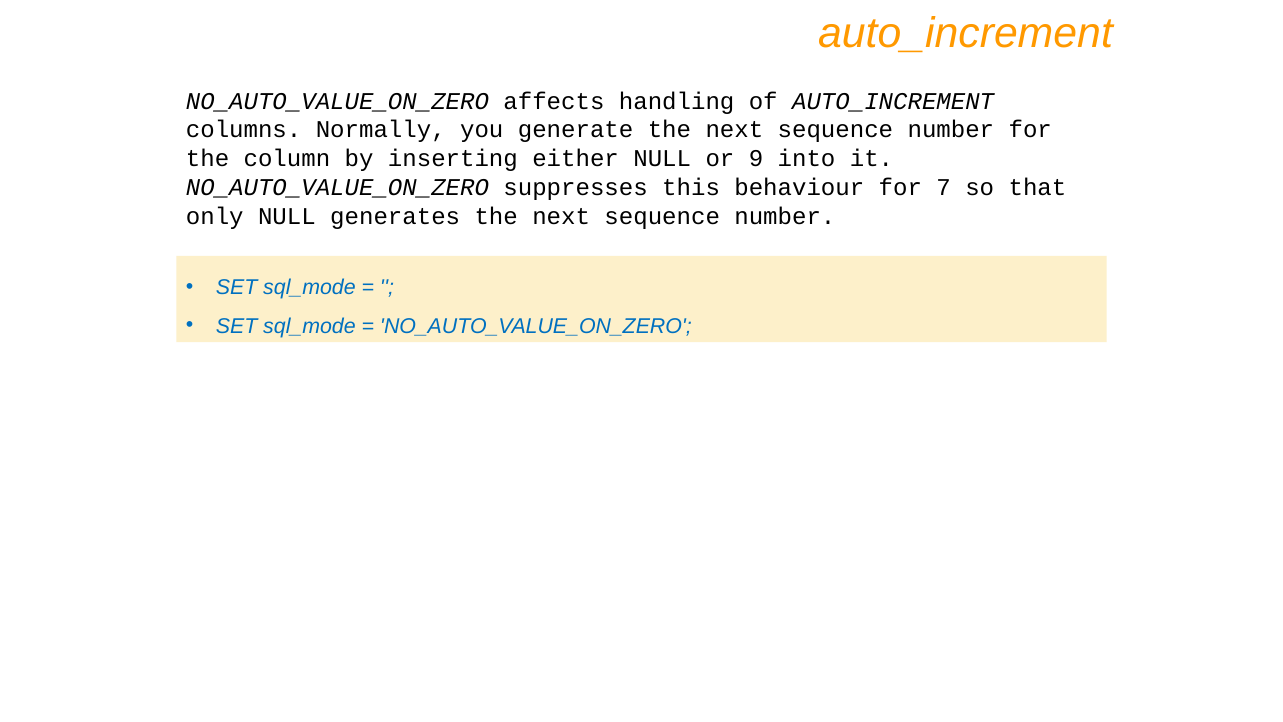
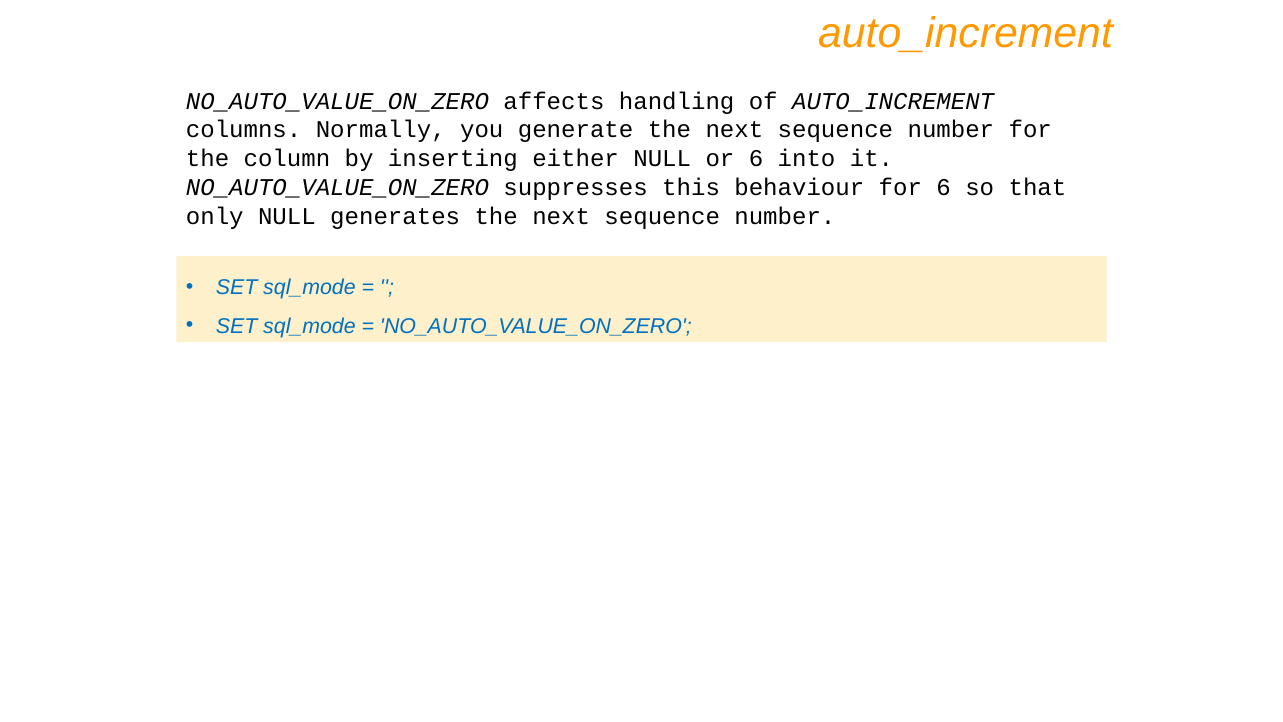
or 9: 9 -> 6
for 7: 7 -> 6
